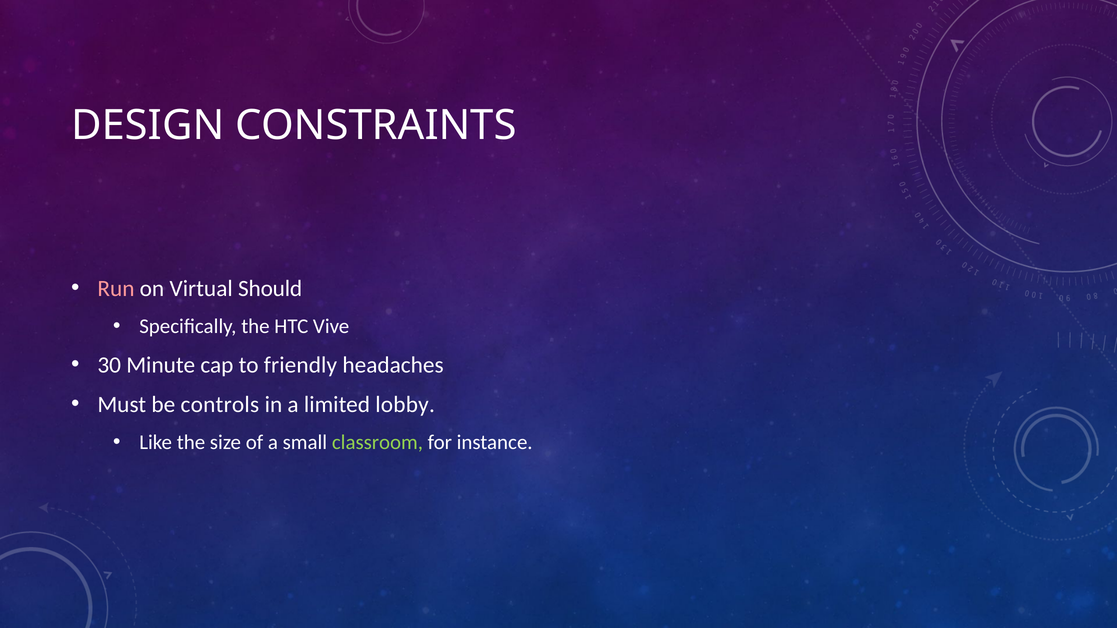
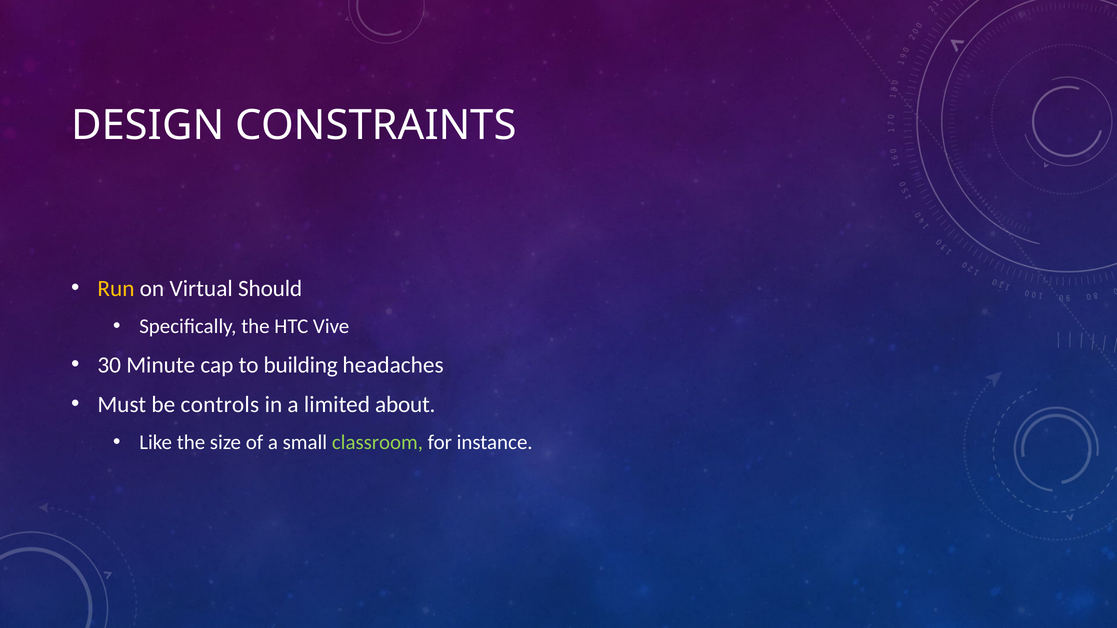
Run colour: pink -> yellow
friendly: friendly -> building
lobby: lobby -> about
